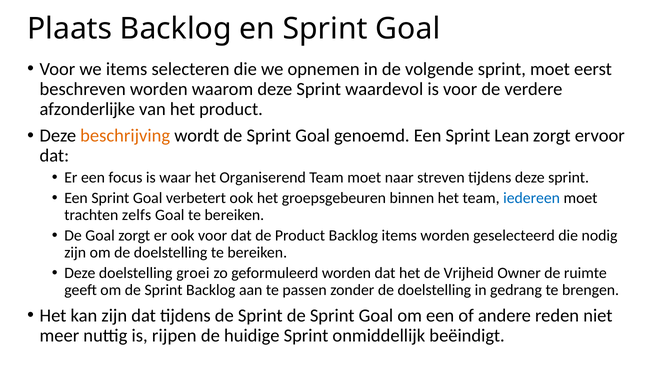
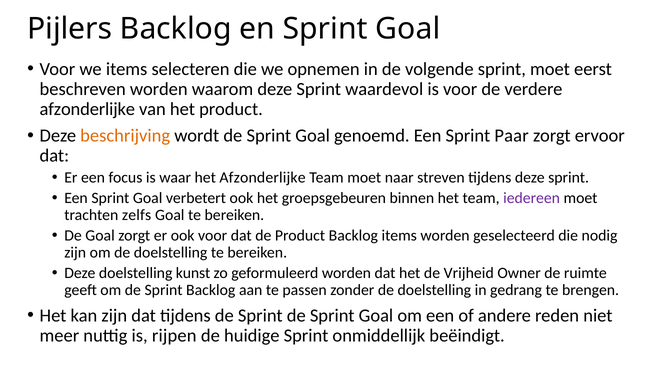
Plaats: Plaats -> Pijlers
Lean: Lean -> Paar
het Organiserend: Organiserend -> Afzonderlijke
iedereen colour: blue -> purple
groei: groei -> kunst
